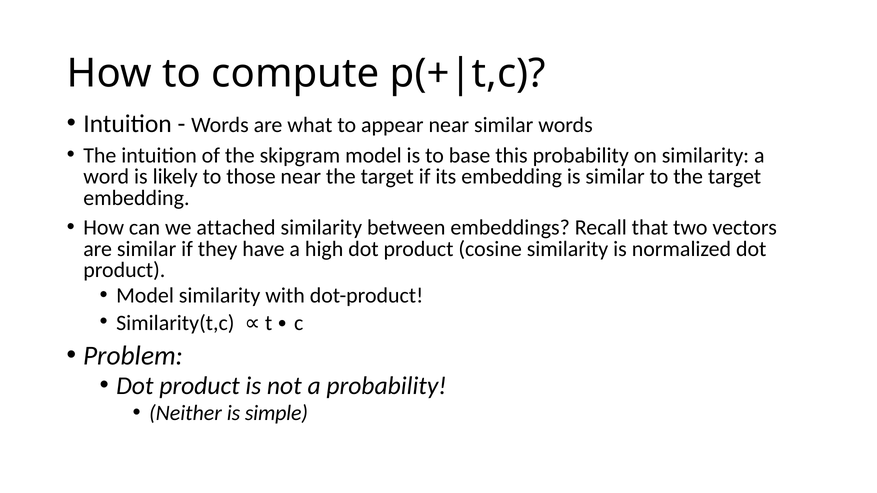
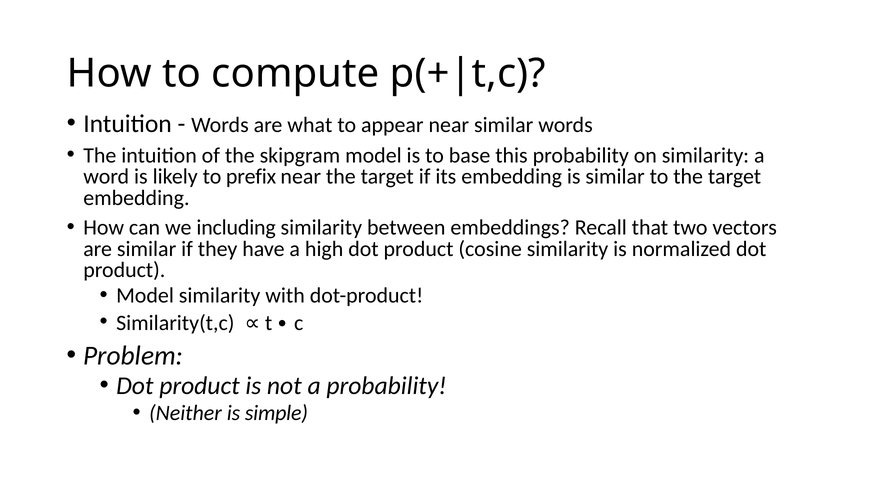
those: those -> prefix
attached: attached -> including
